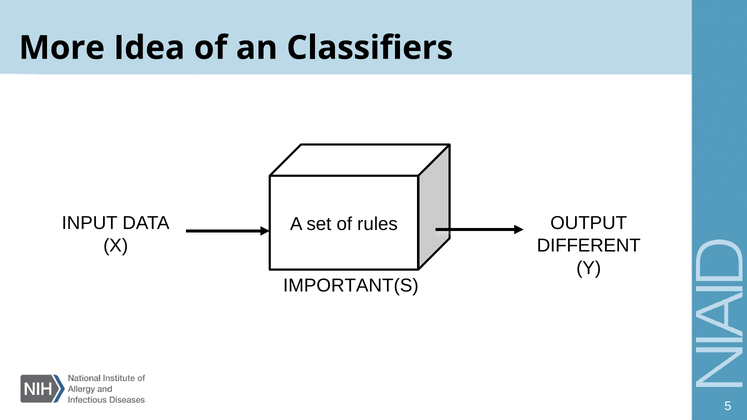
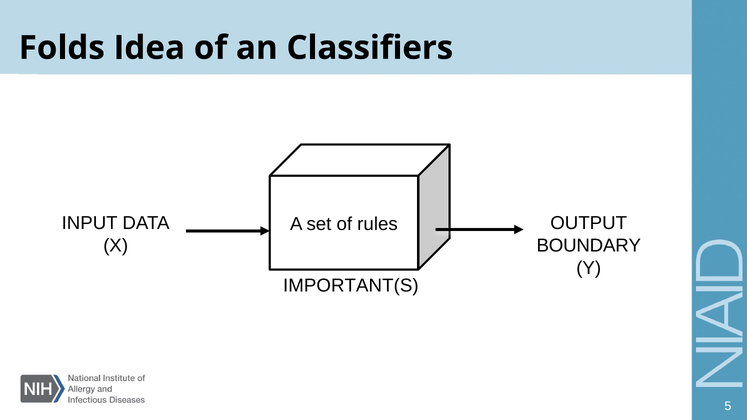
More: More -> Folds
DIFFERENT: DIFFERENT -> BOUNDARY
